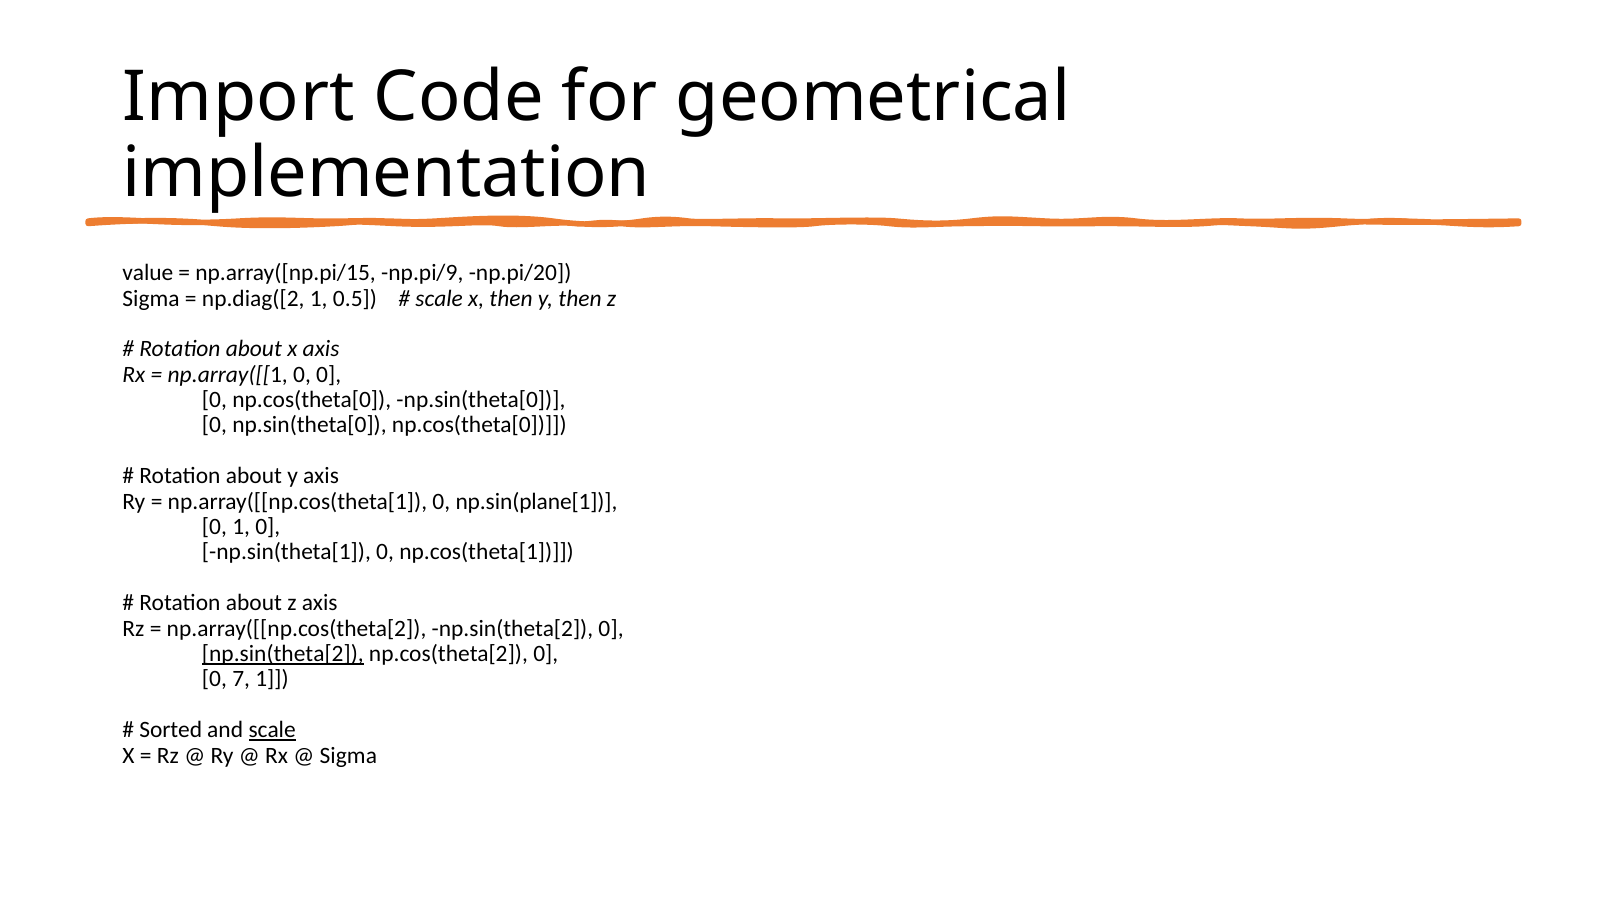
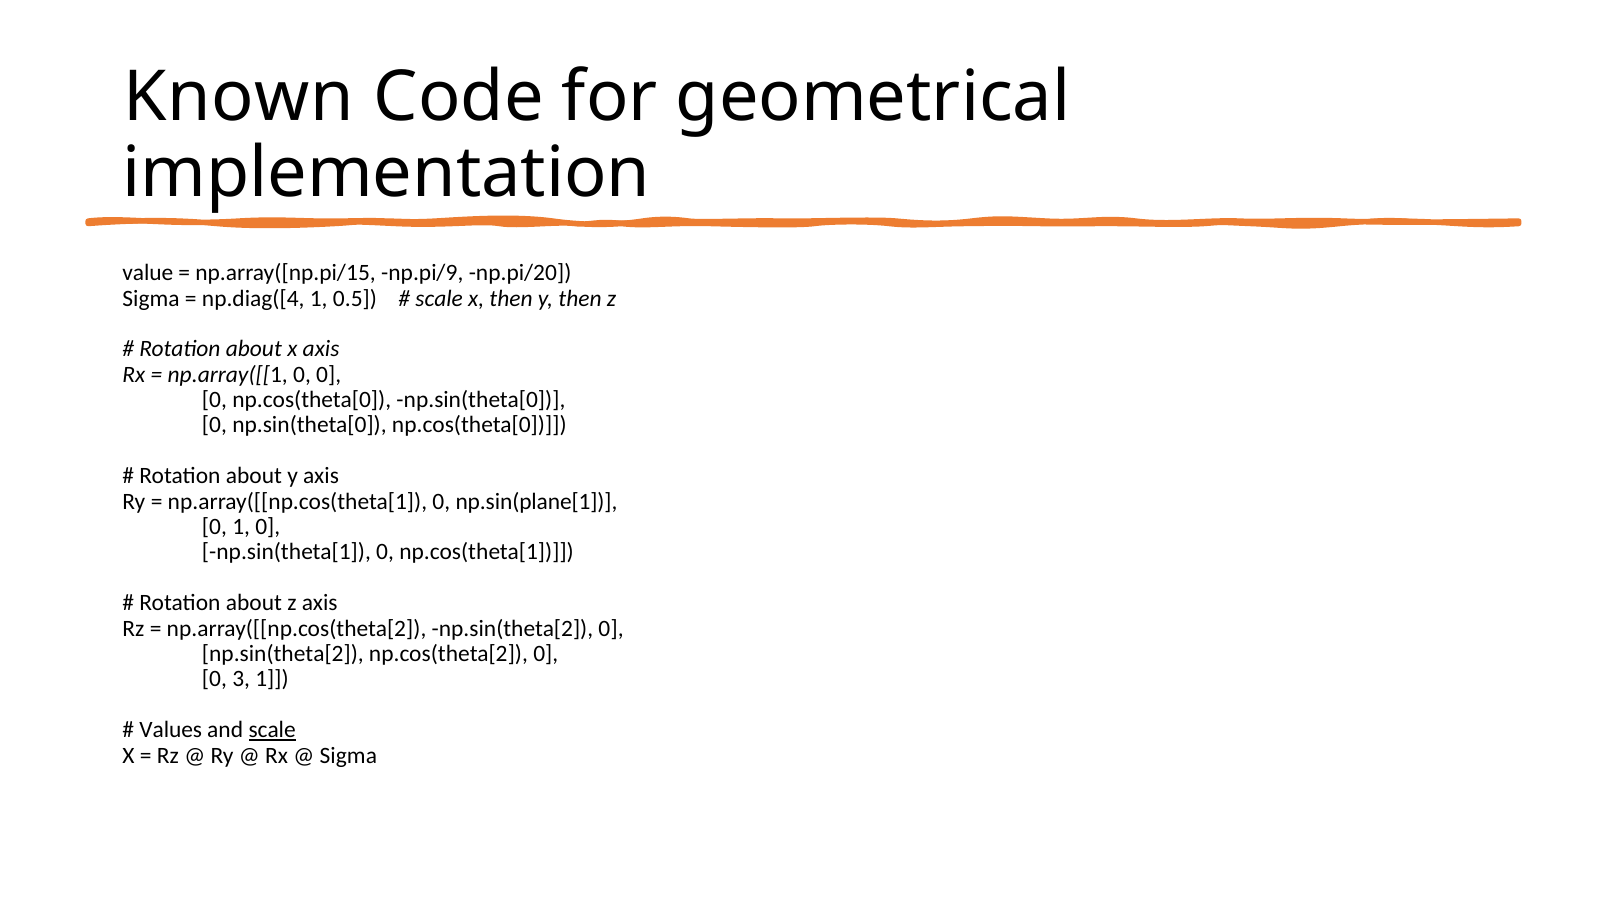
Import: Import -> Known
np.diag([2: np.diag([2 -> np.diag([4
np.sin(theta[2 at (283, 654) underline: present -> none
7: 7 -> 3
Sorted: Sorted -> Values
